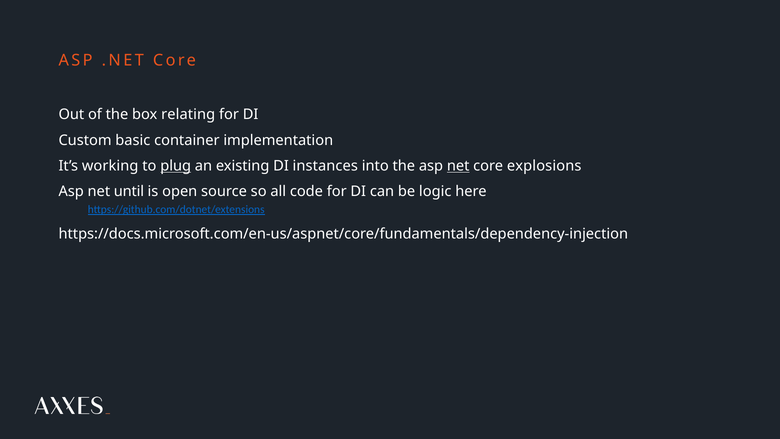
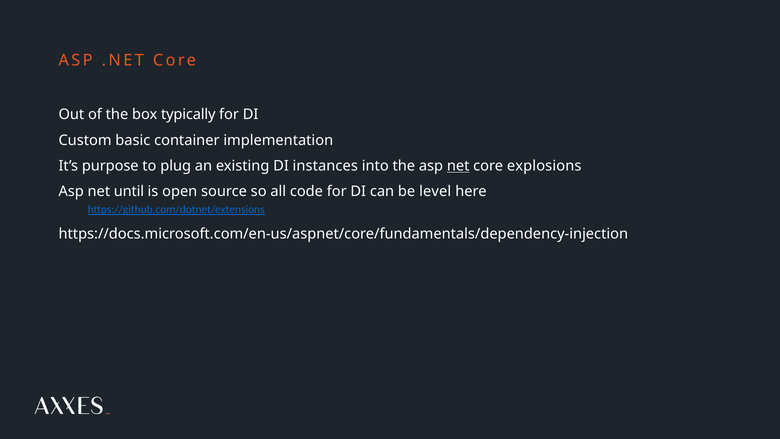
relating: relating -> typically
working: working -> purpose
plug underline: present -> none
logic: logic -> level
